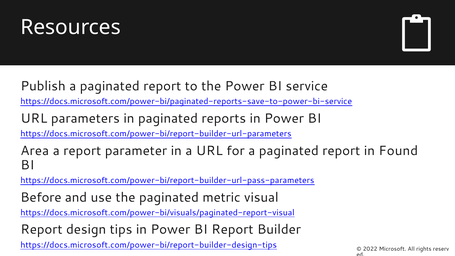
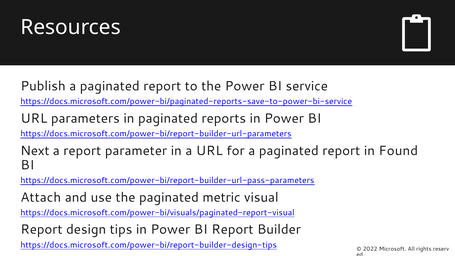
Area: Area -> Next
Before: Before -> Attach
